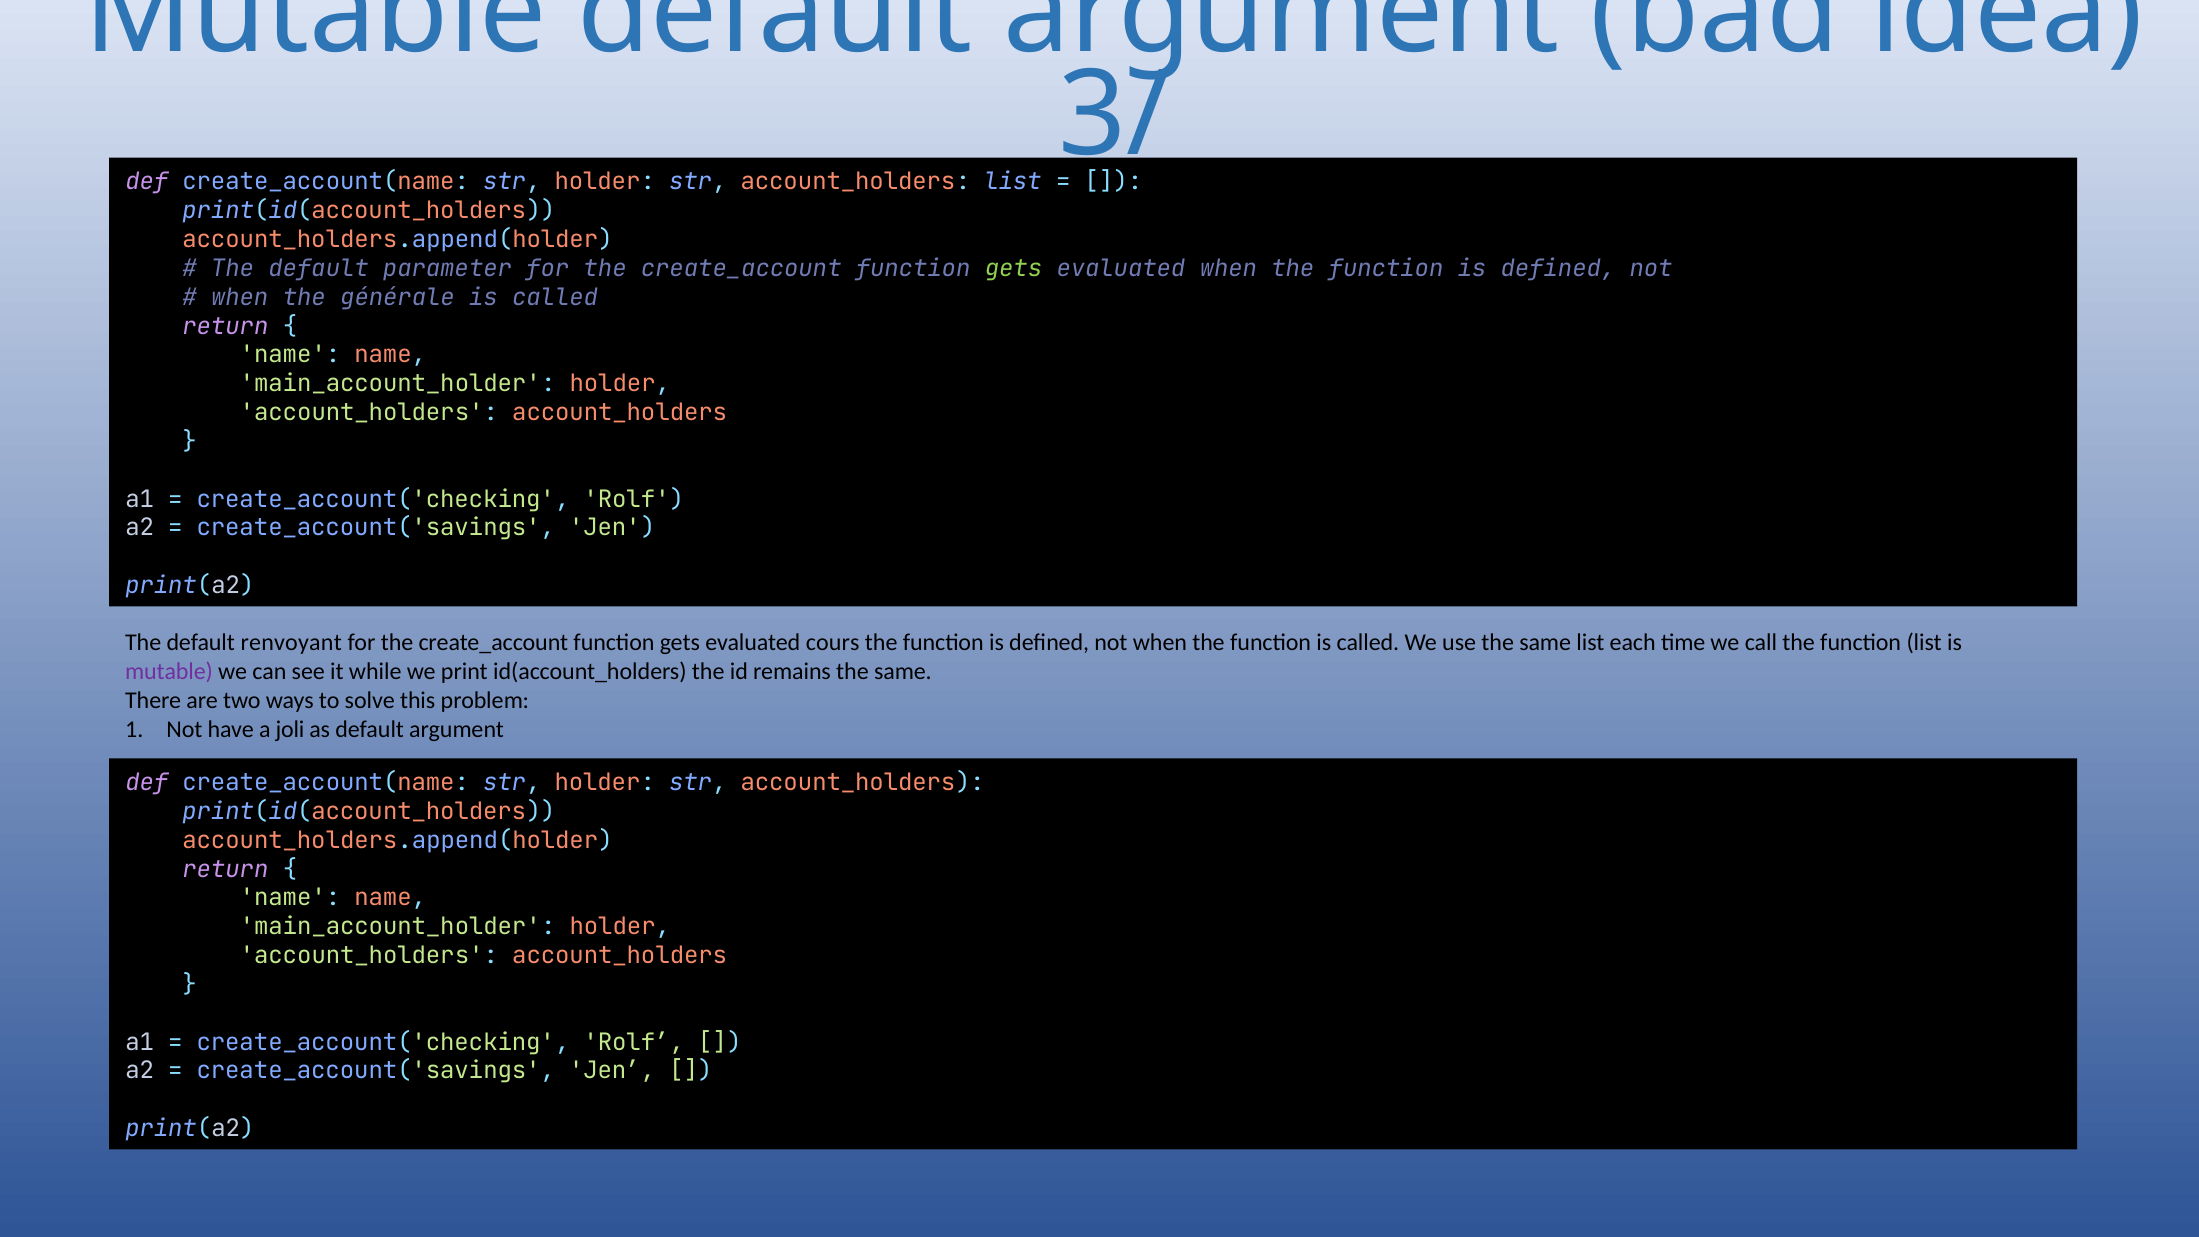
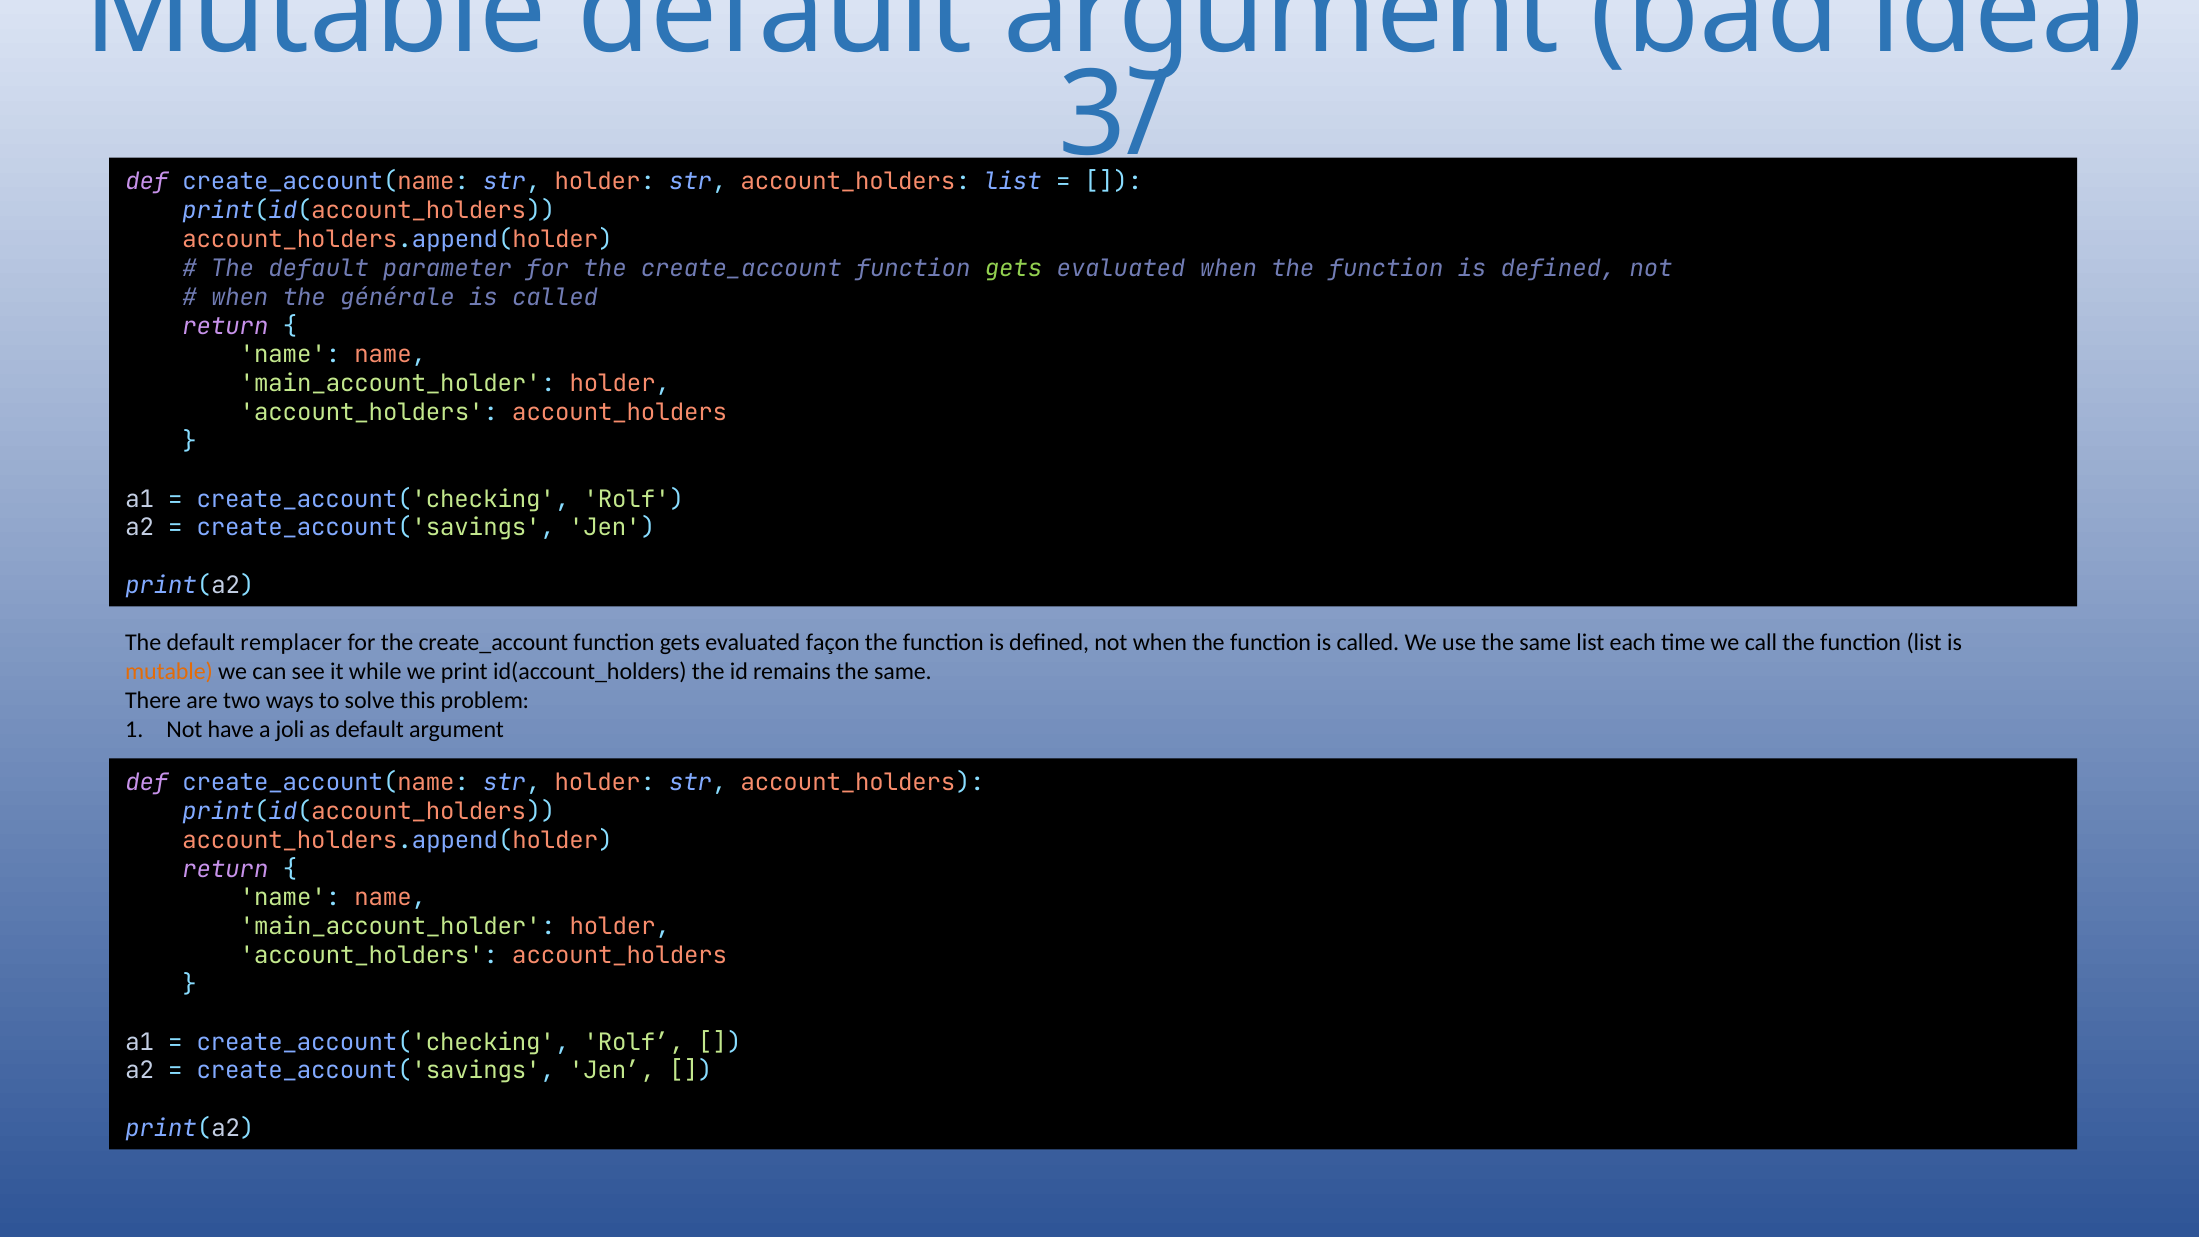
renvoyant: renvoyant -> remplacer
cours: cours -> façon
mutable at (169, 671) colour: purple -> orange
